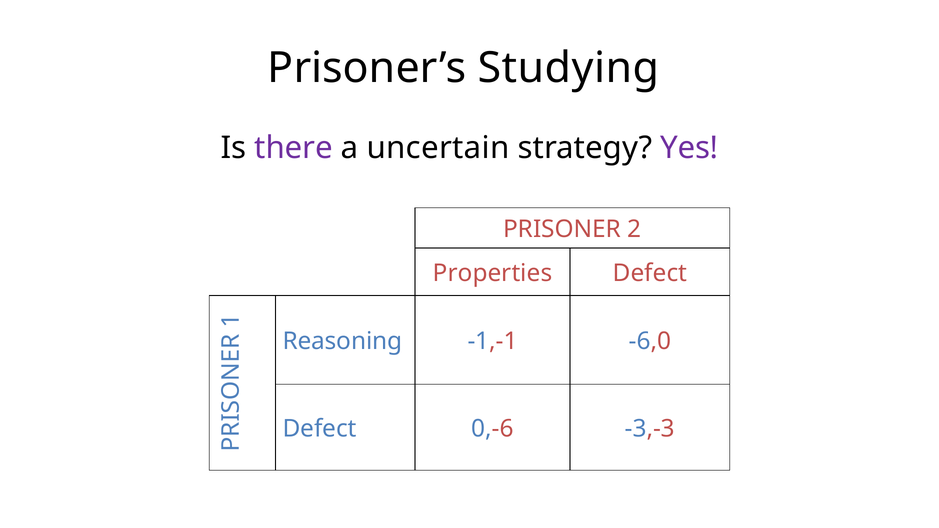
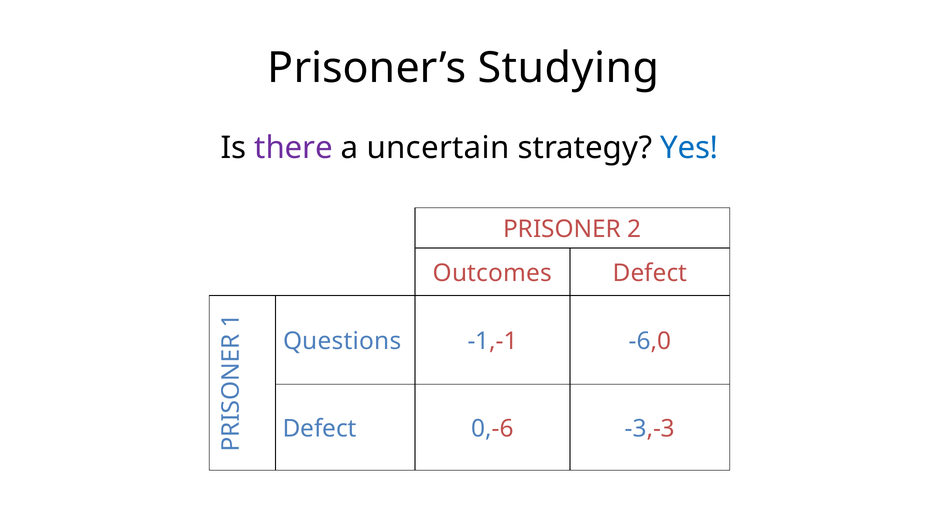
Yes colour: purple -> blue
Properties: Properties -> Outcomes
Reasoning: Reasoning -> Questions
